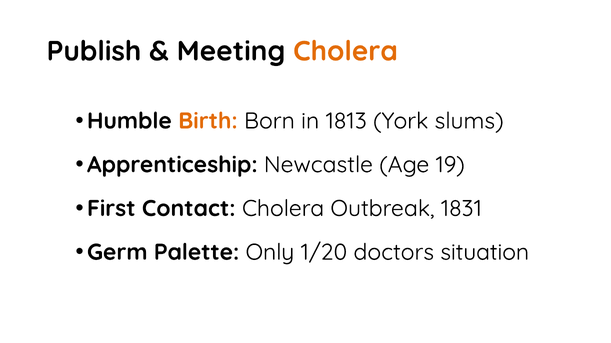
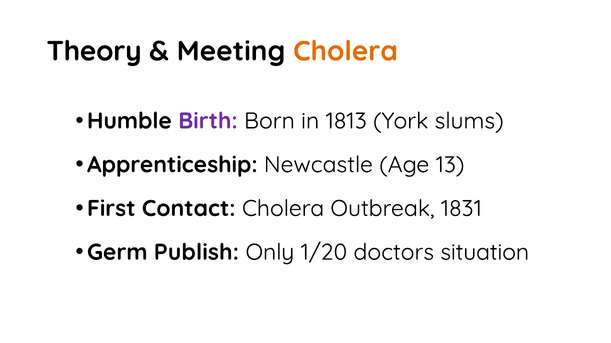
Publish: Publish -> Theory
Birth colour: orange -> purple
19: 19 -> 13
Palette: Palette -> Publish
